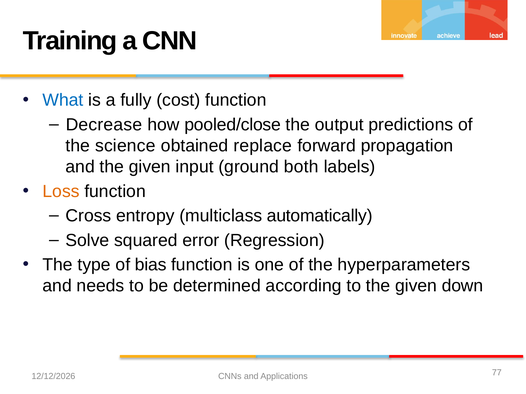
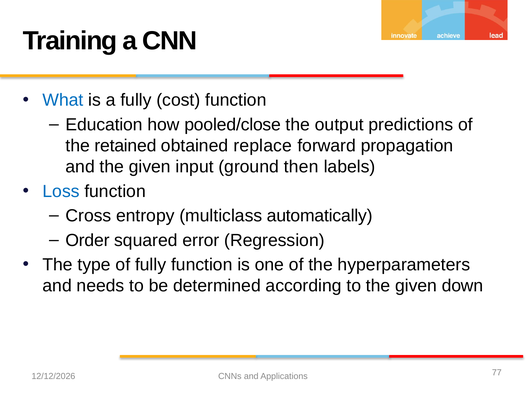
Decrease: Decrease -> Education
science: science -> retained
both: both -> then
Loss colour: orange -> blue
Solve: Solve -> Order
of bias: bias -> fully
